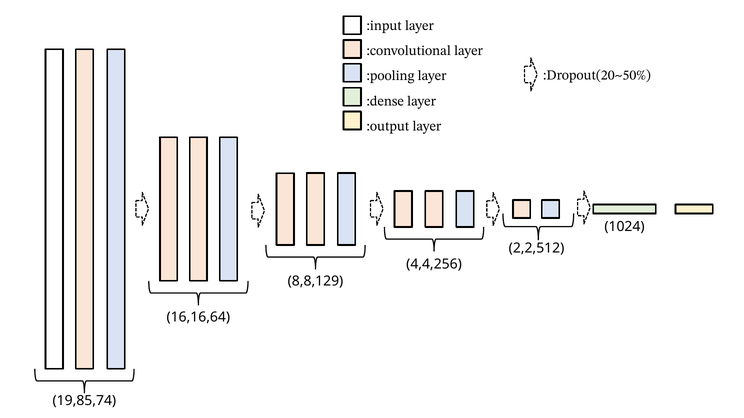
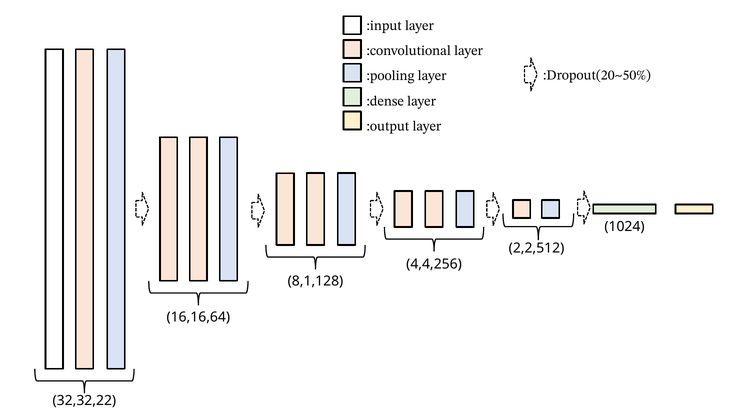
8,8,129: 8,8,129 -> 8,1,128
19,85,74: 19,85,74 -> 32,32,22
